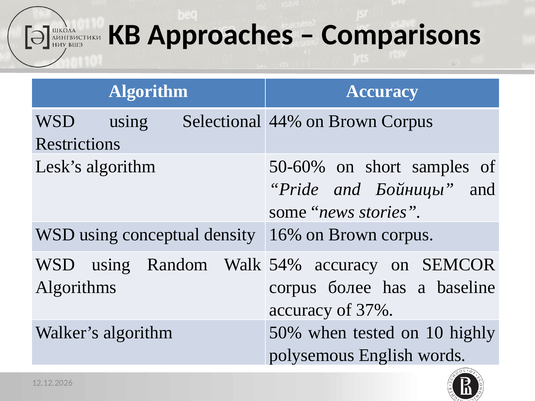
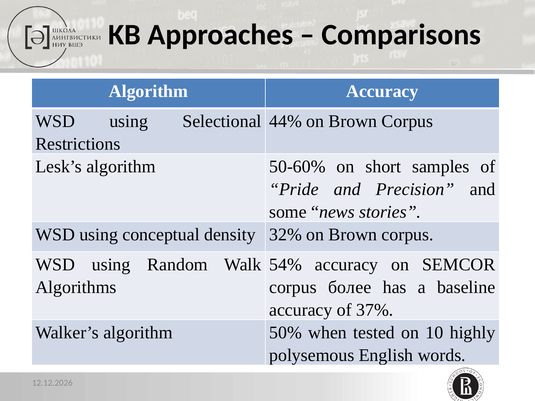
Бойницы: Бойницы -> Precision
16%: 16% -> 32%
